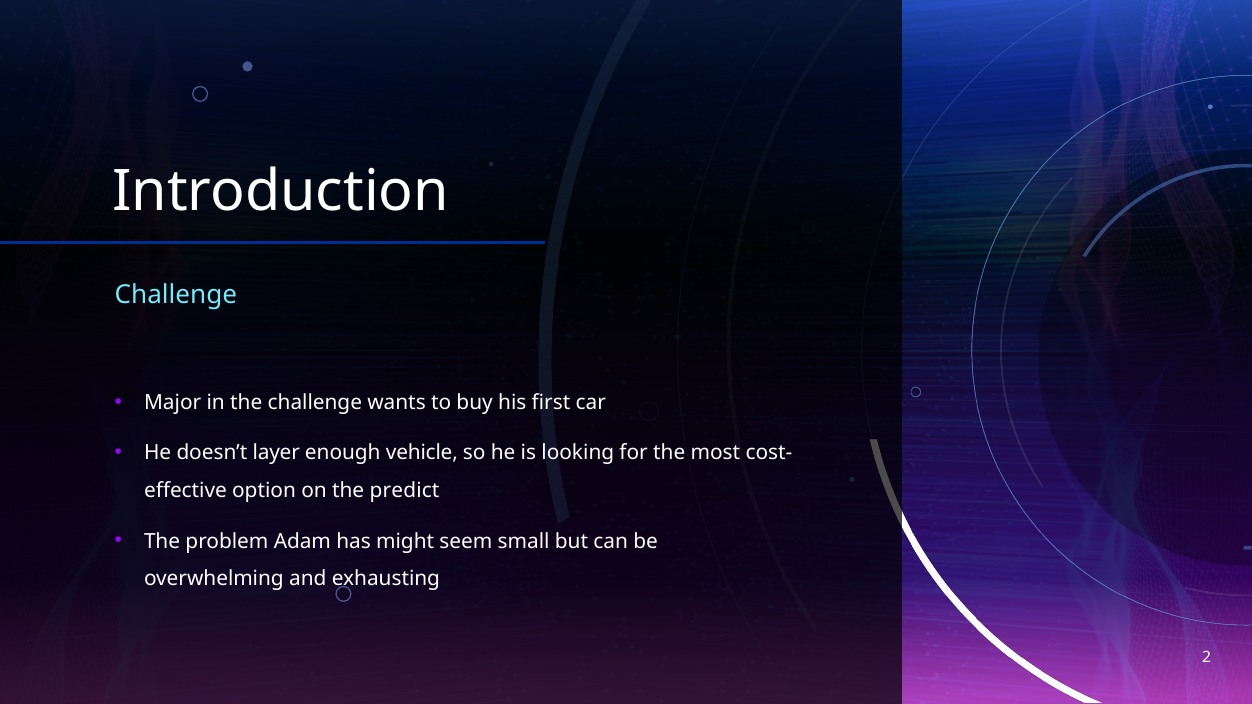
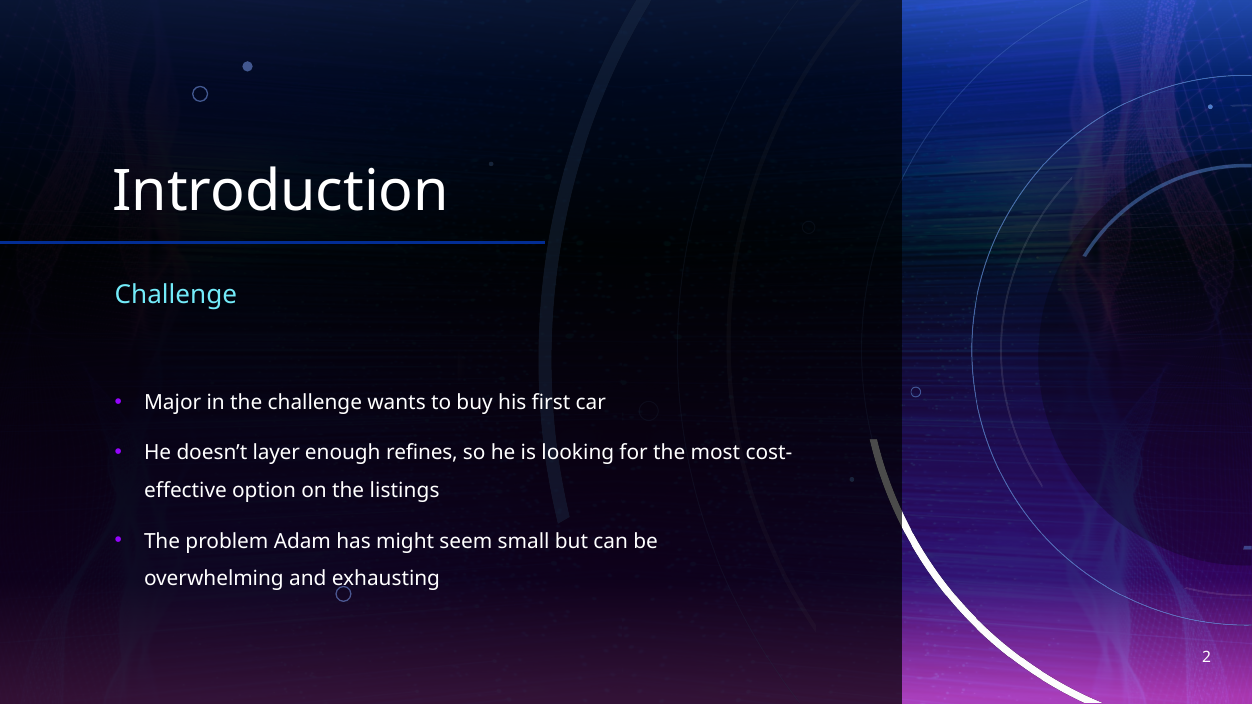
vehicle: vehicle -> refines
predict: predict -> listings
